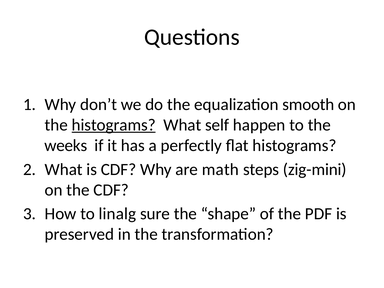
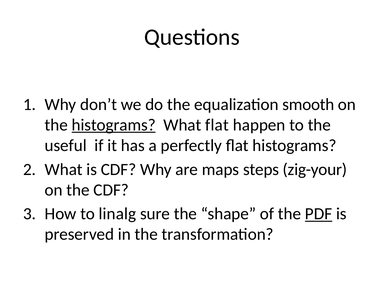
What self: self -> flat
weeks: weeks -> useful
math: math -> maps
zig-mini: zig-mini -> zig-your
PDF underline: none -> present
